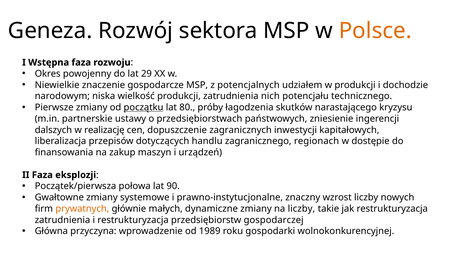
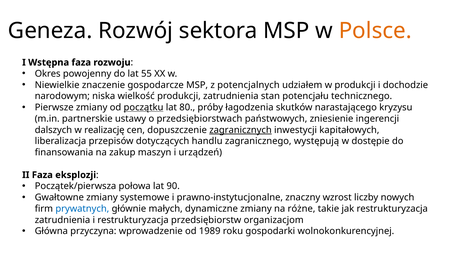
29: 29 -> 55
nich: nich -> stan
zagranicznych underline: none -> present
regionach: regionach -> występują
prywatnych colour: orange -> blue
na liczby: liczby -> różne
gospodarczej: gospodarczej -> organizacjom
